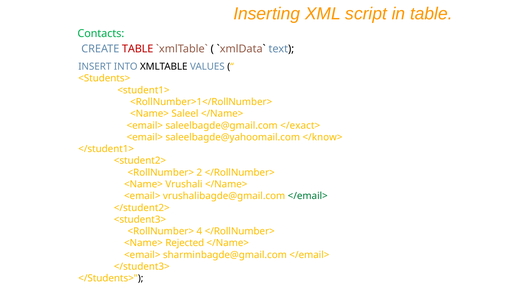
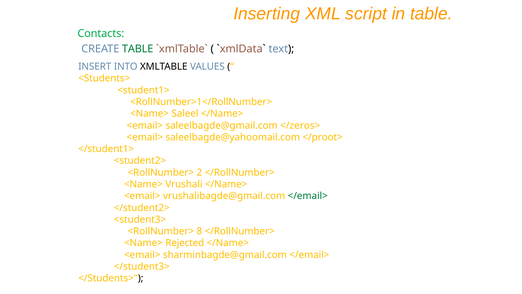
TABLE at (138, 49) colour: red -> green
</exact>: </exact> -> </zeros>
</know>: </know> -> </proot>
4: 4 -> 8
